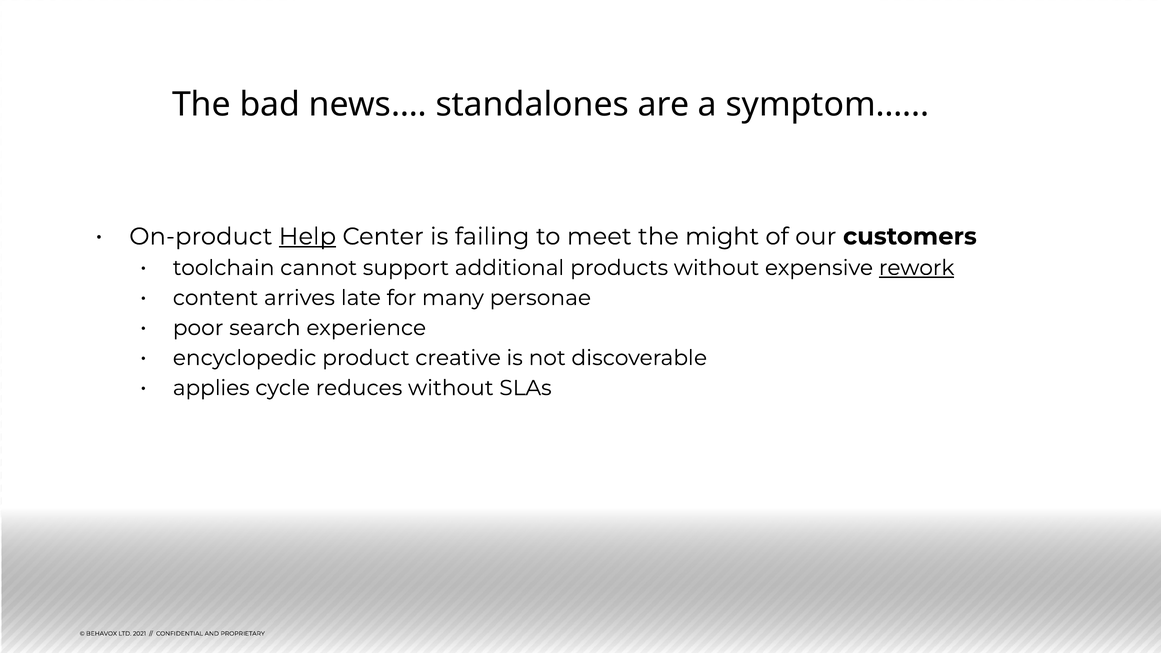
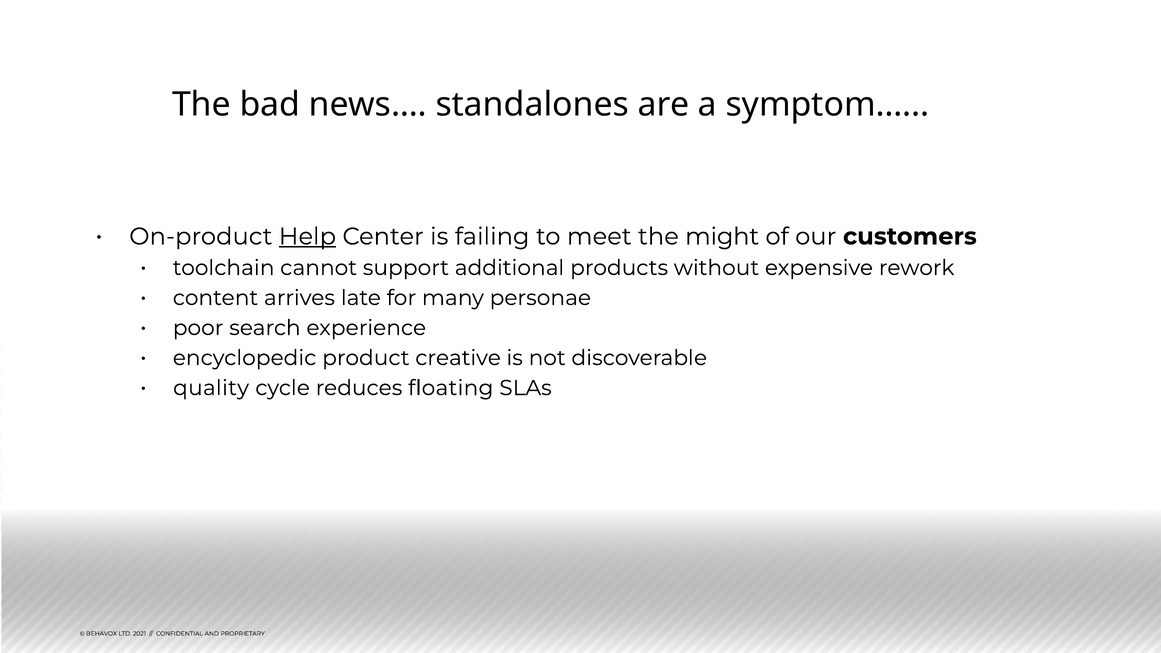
rework underline: present -> none
applies: applies -> quality
reduces without: without -> floating
